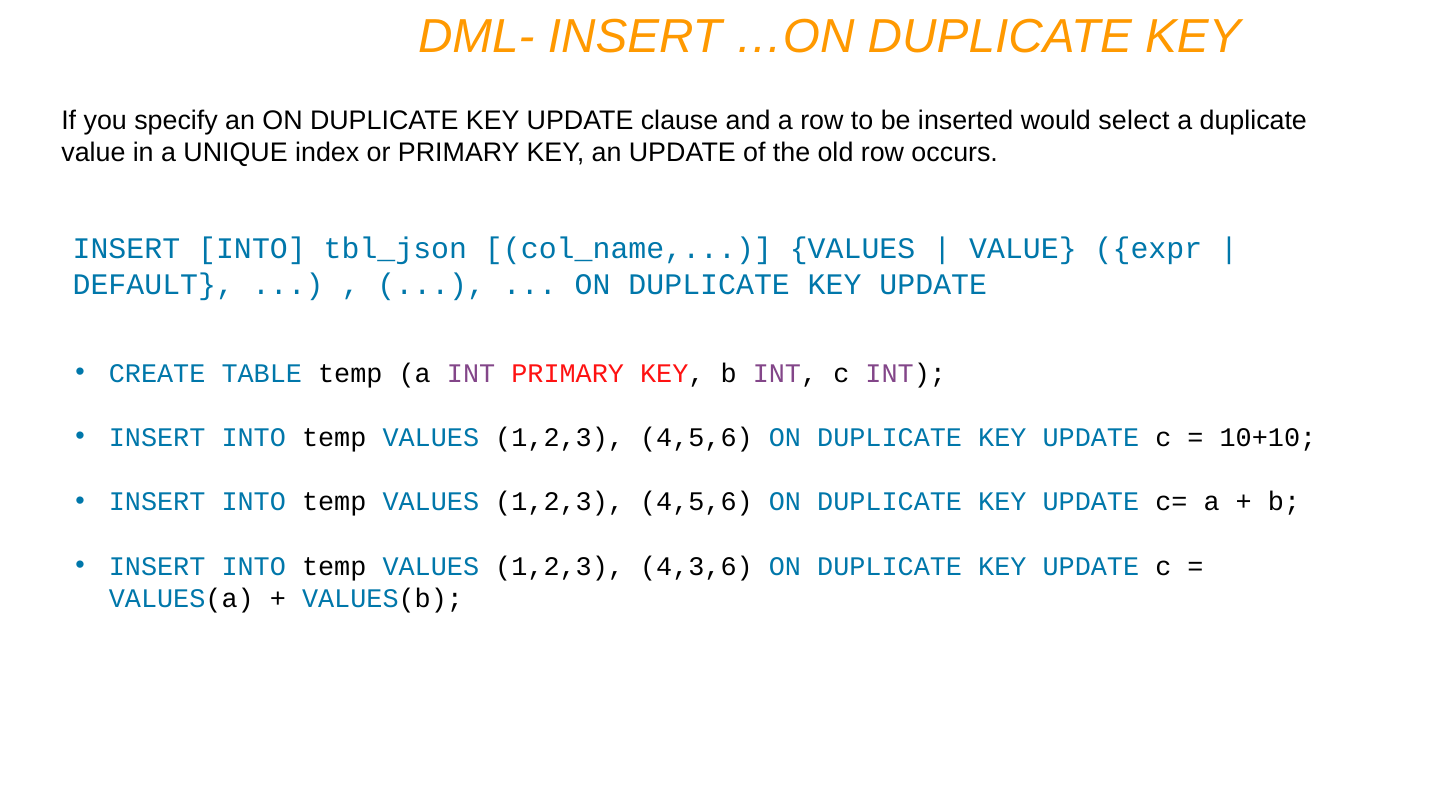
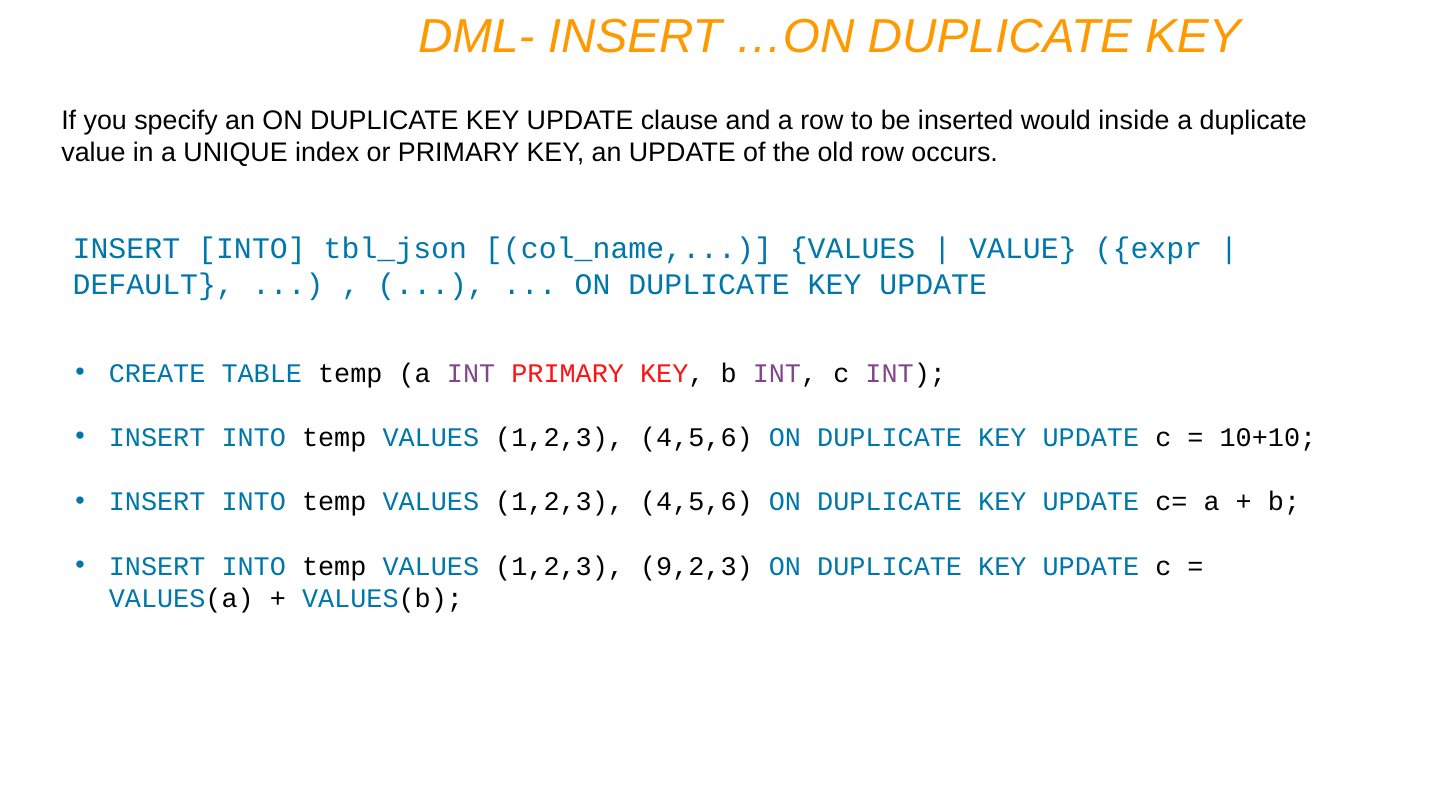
select: select -> inside
4,3,6: 4,3,6 -> 9,2,3
